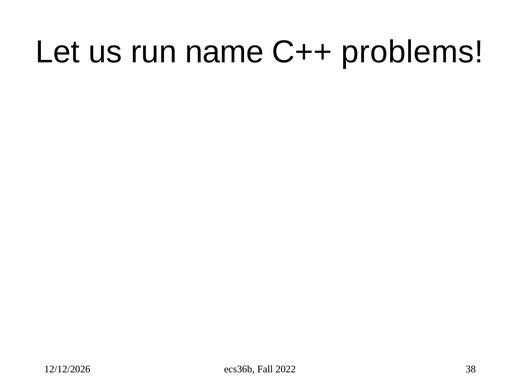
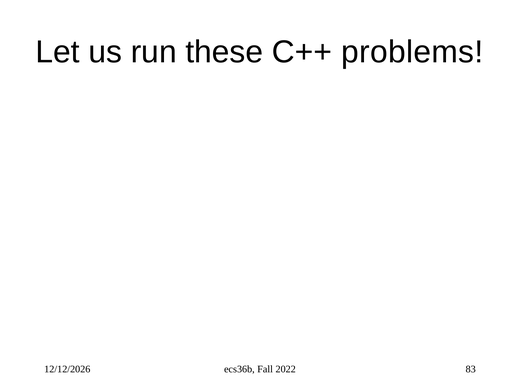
name: name -> these
38: 38 -> 83
